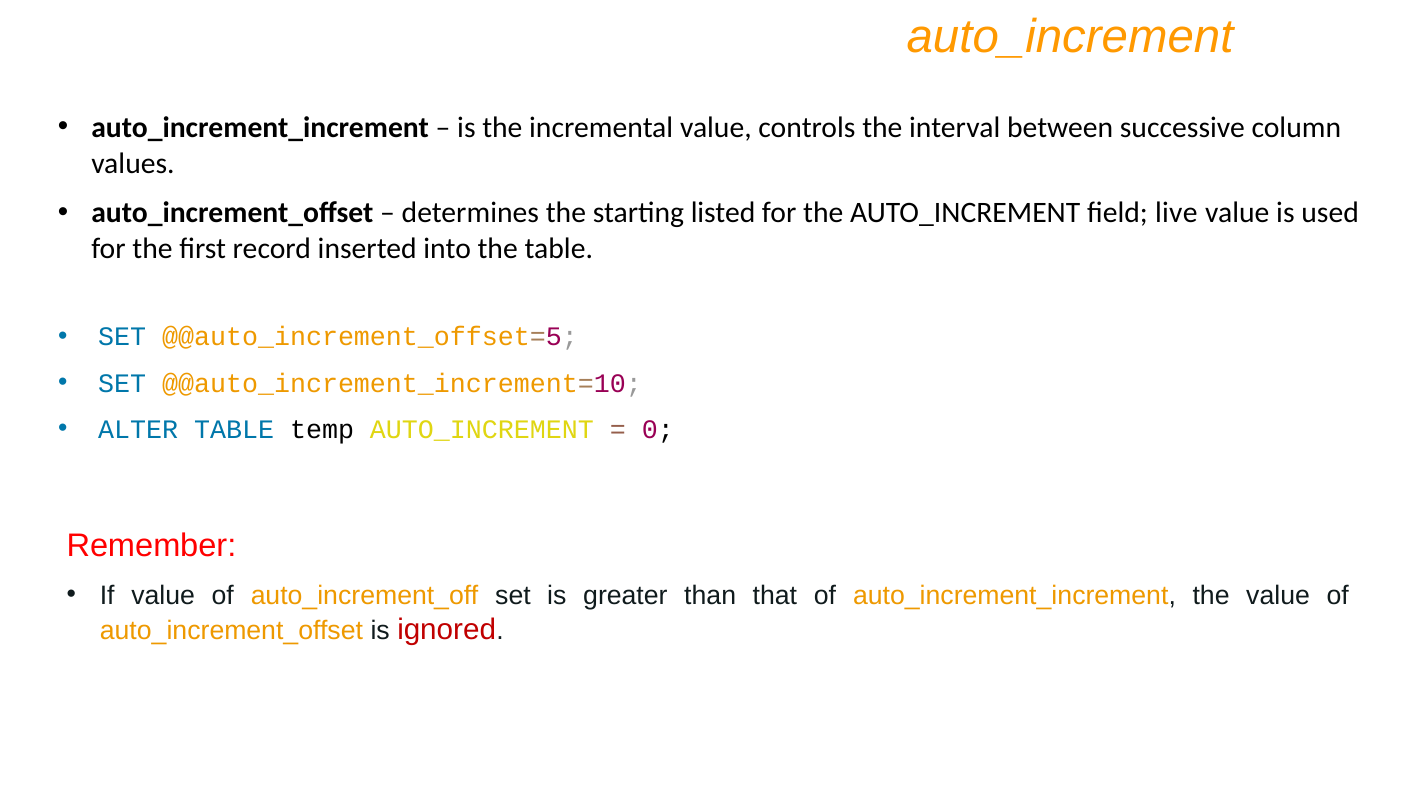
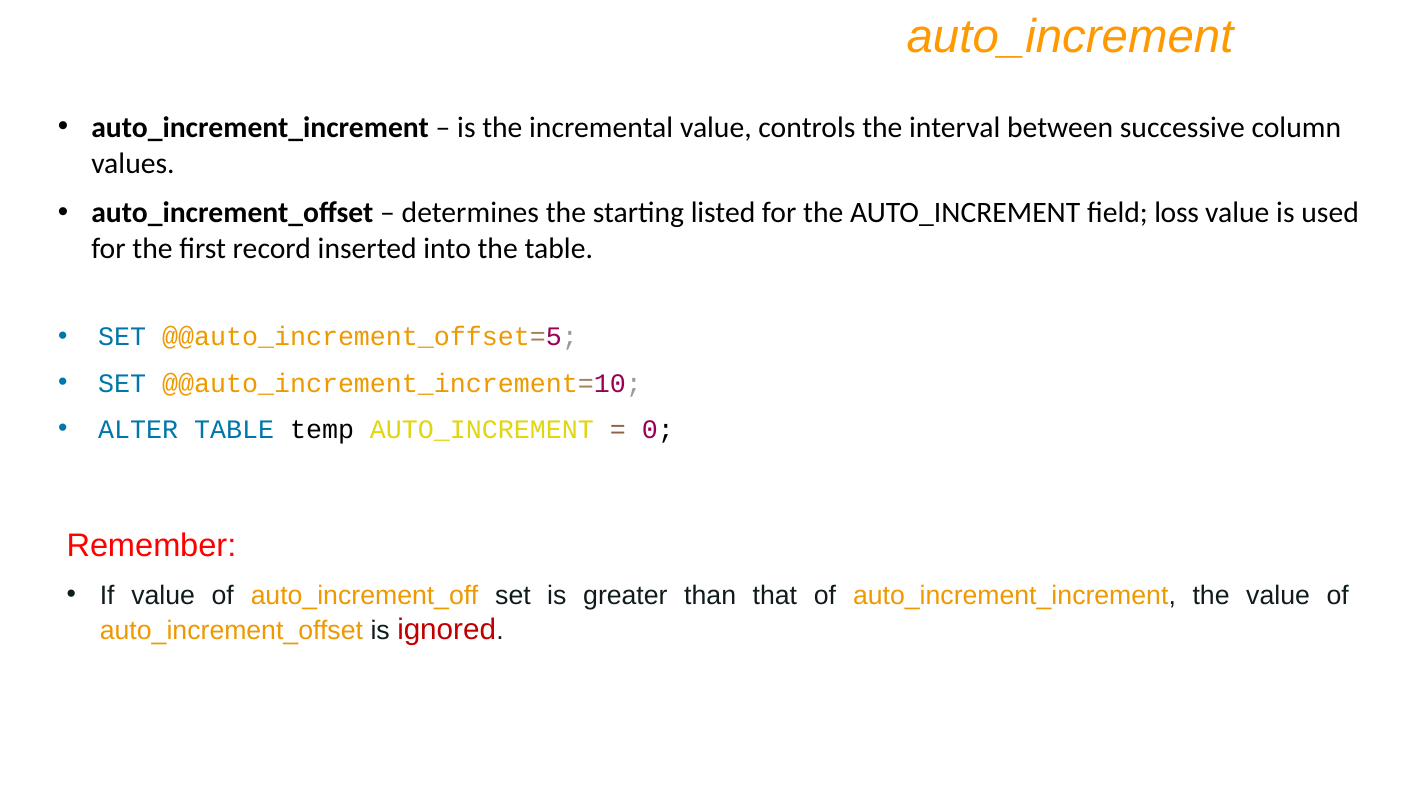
live: live -> loss
